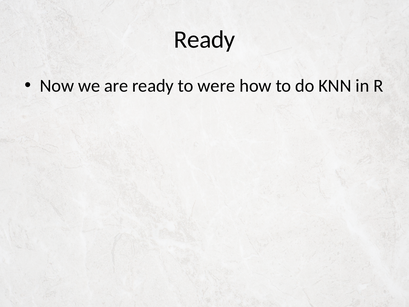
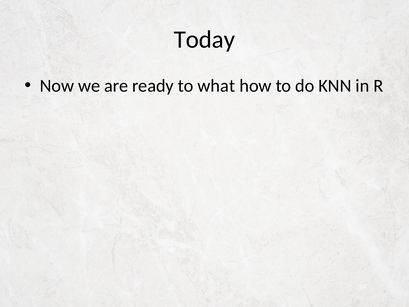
Ready at (205, 40): Ready -> Today
were: were -> what
